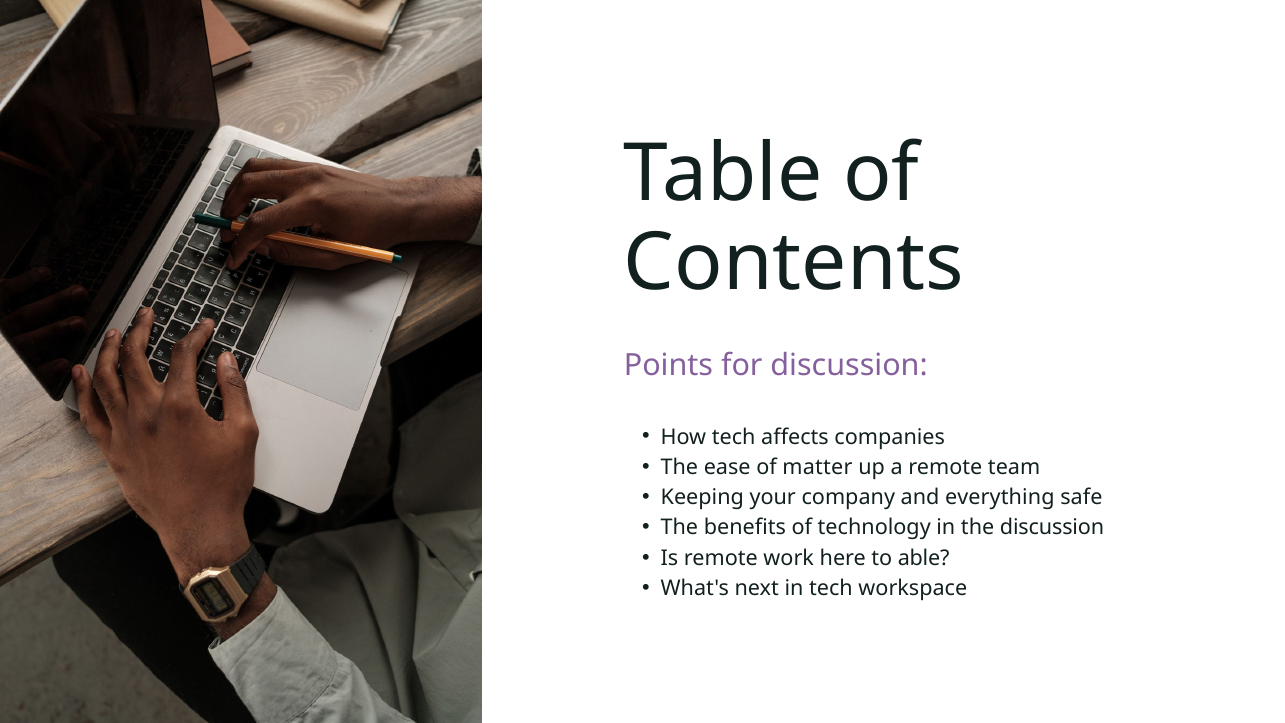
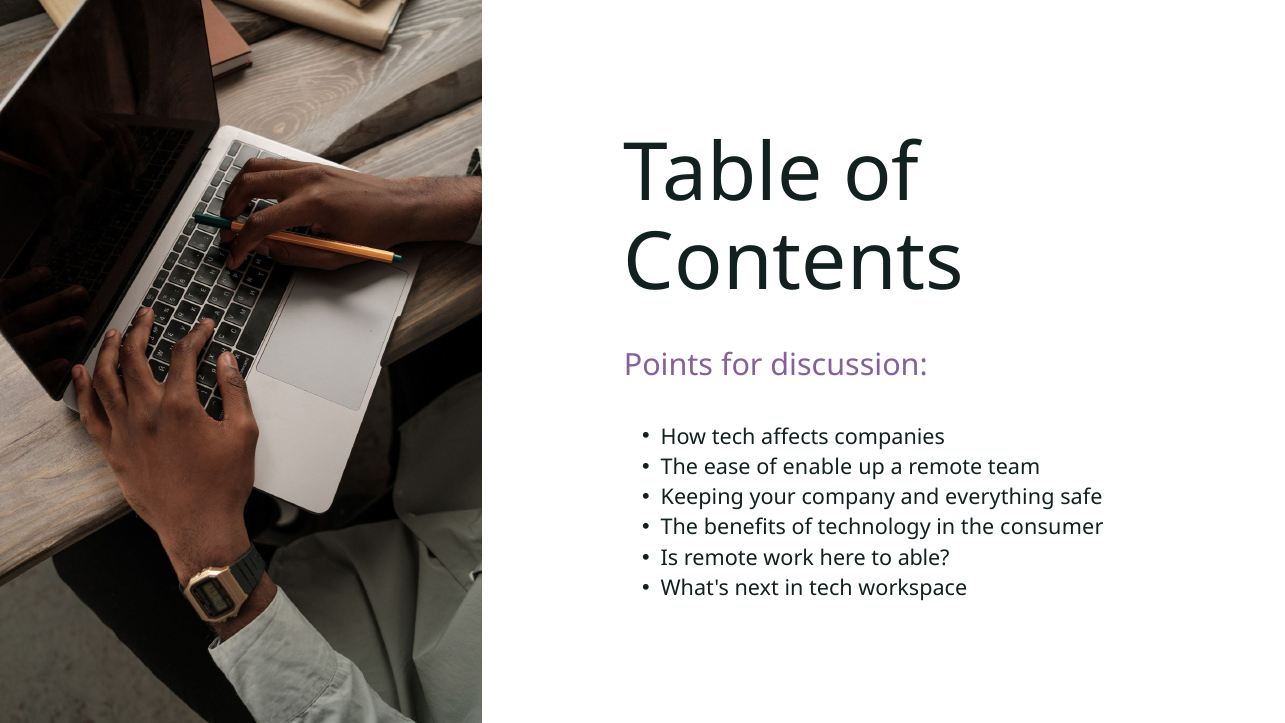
matter: matter -> enable
the discussion: discussion -> consumer
